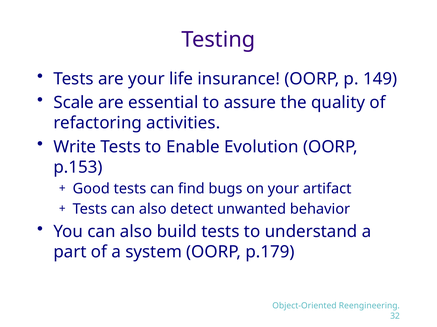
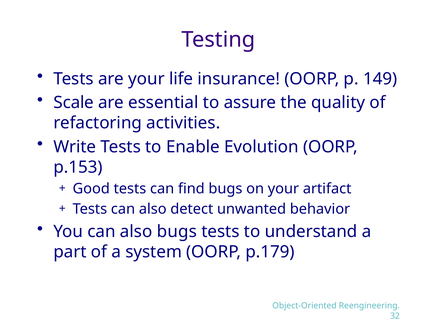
also build: build -> bugs
